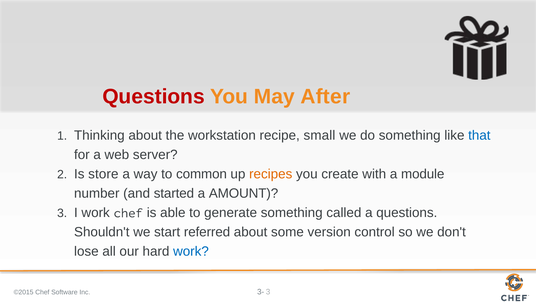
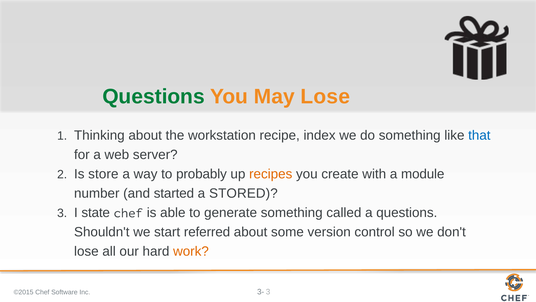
Questions at (154, 96) colour: red -> green
May After: After -> Lose
small: small -> index
common: common -> probably
AMOUNT: AMOUNT -> STORED
I work: work -> state
work at (191, 251) colour: blue -> orange
